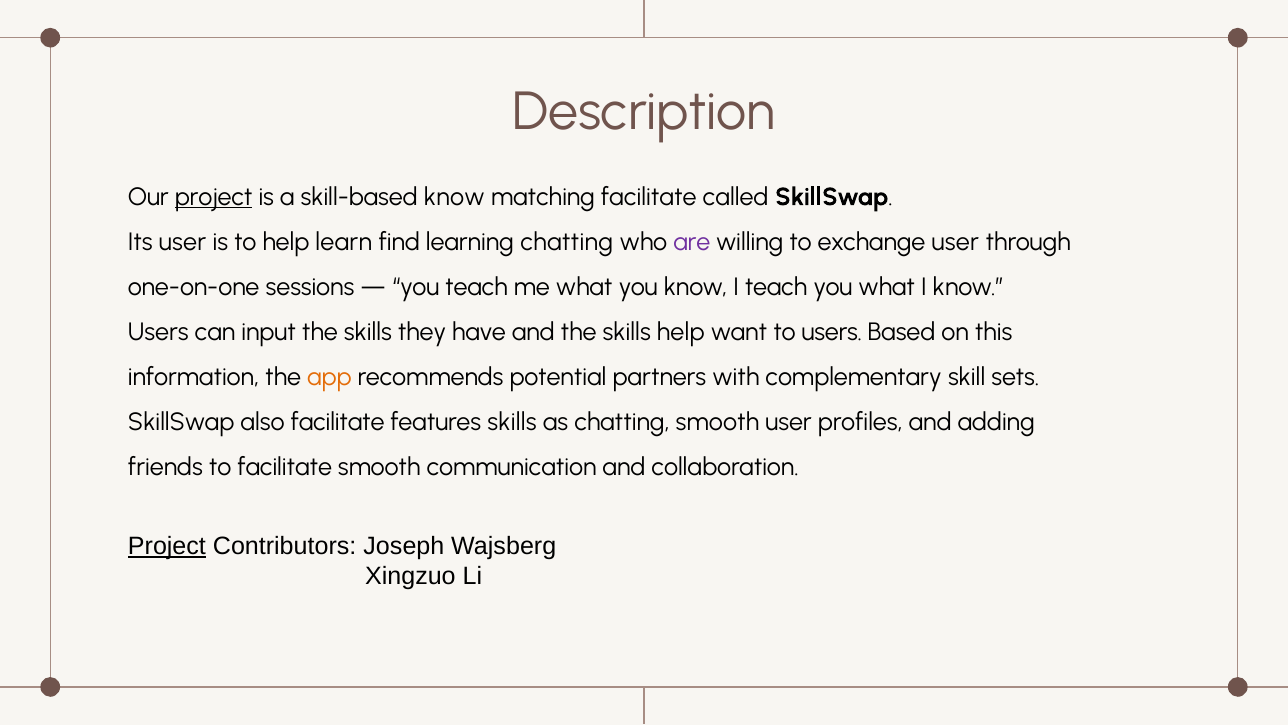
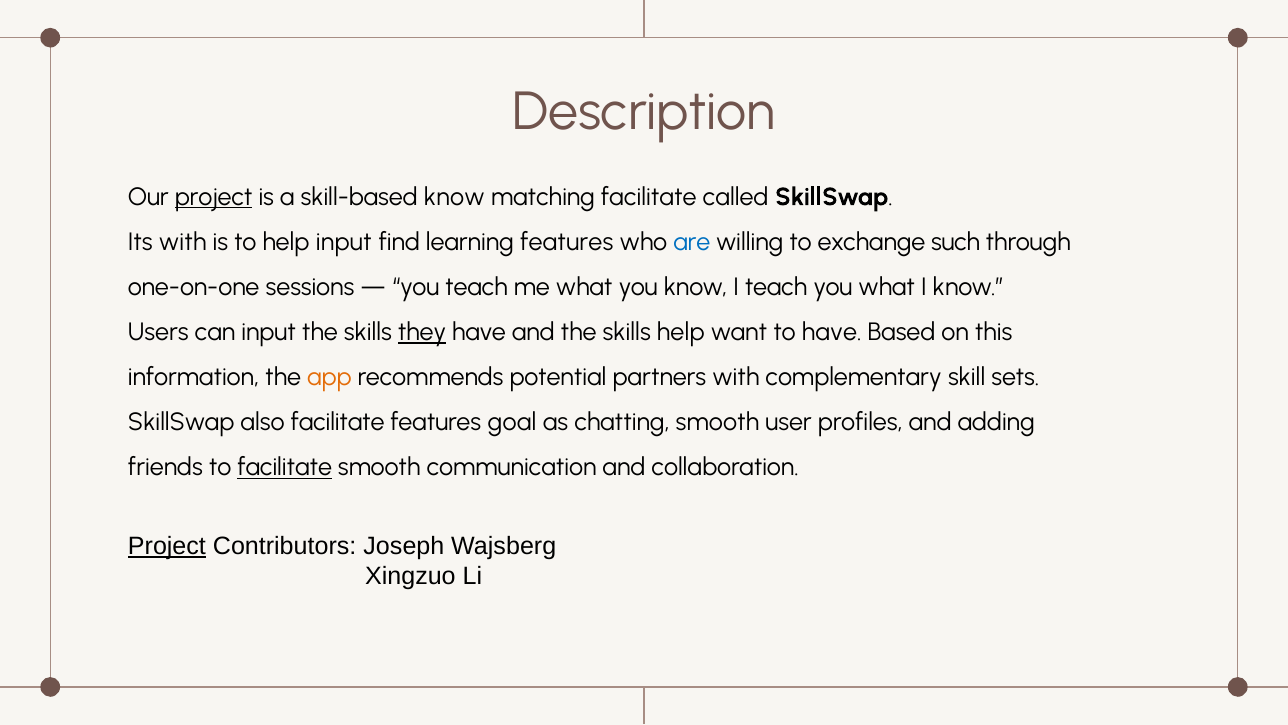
Its user: user -> with
help learn: learn -> input
learning chatting: chatting -> features
are colour: purple -> blue
exchange user: user -> such
they underline: none -> present
to users: users -> have
features skills: skills -> goal
facilitate at (285, 467) underline: none -> present
